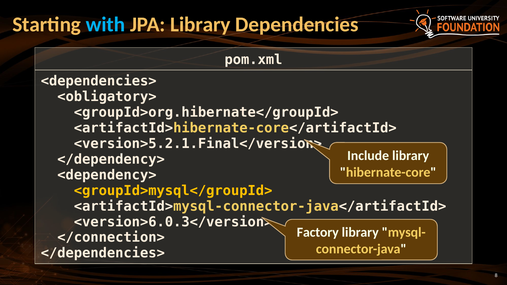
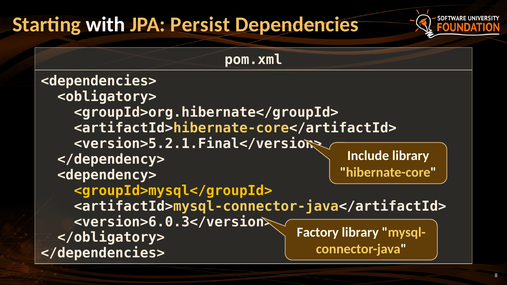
with colour: light blue -> white
JPA Library: Library -> Persist
</connection>: </connection> -> </obligatory>
